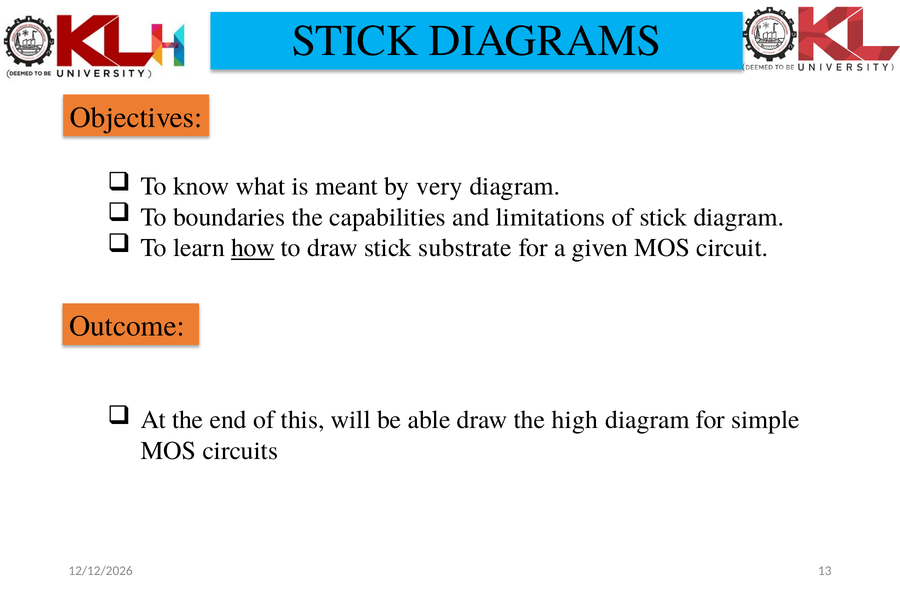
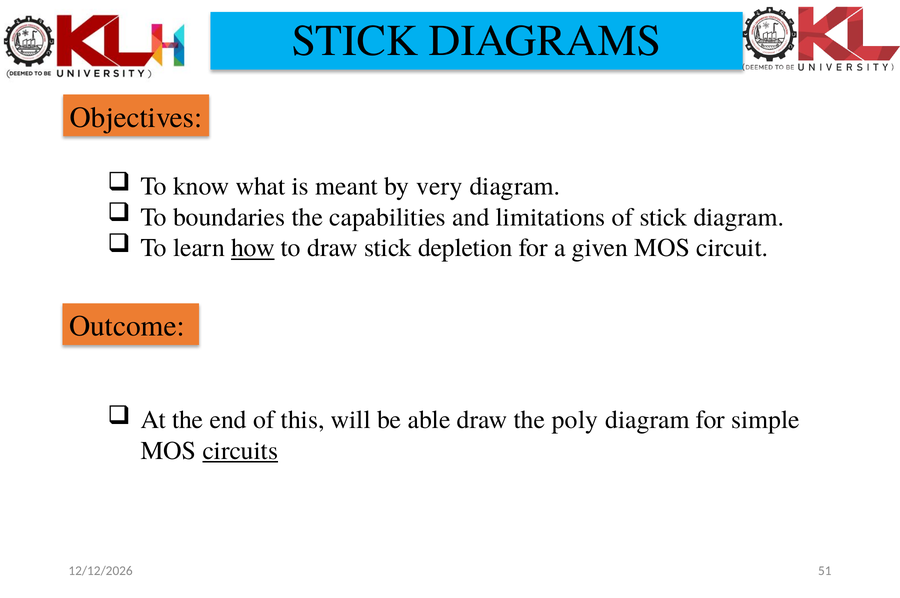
substrate: substrate -> depletion
high: high -> poly
circuits underline: none -> present
13: 13 -> 51
